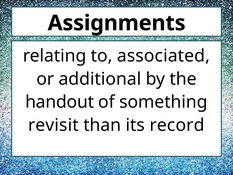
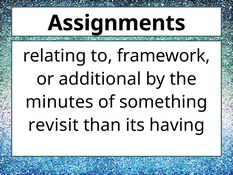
associated: associated -> framework
handout: handout -> minutes
record: record -> having
